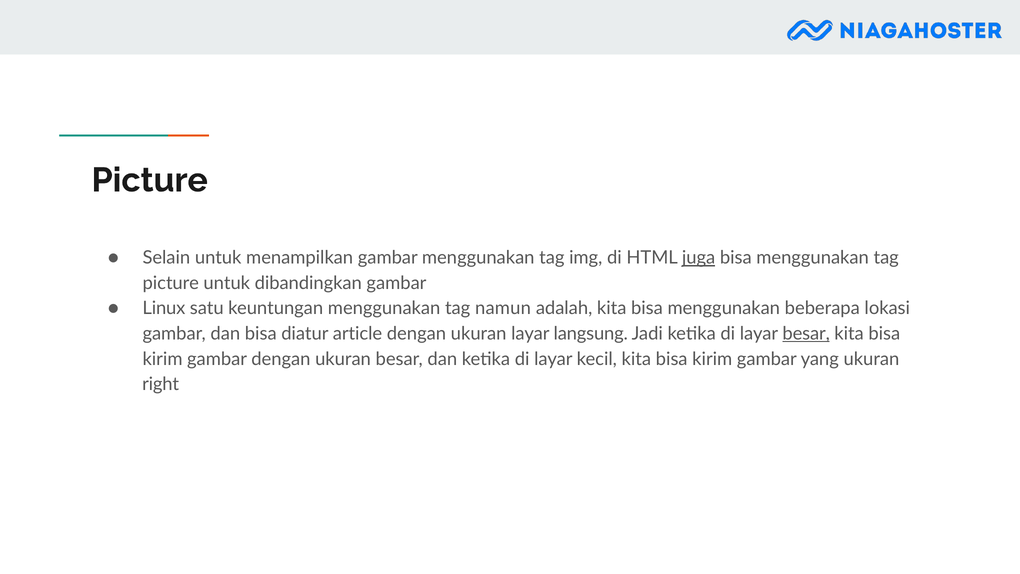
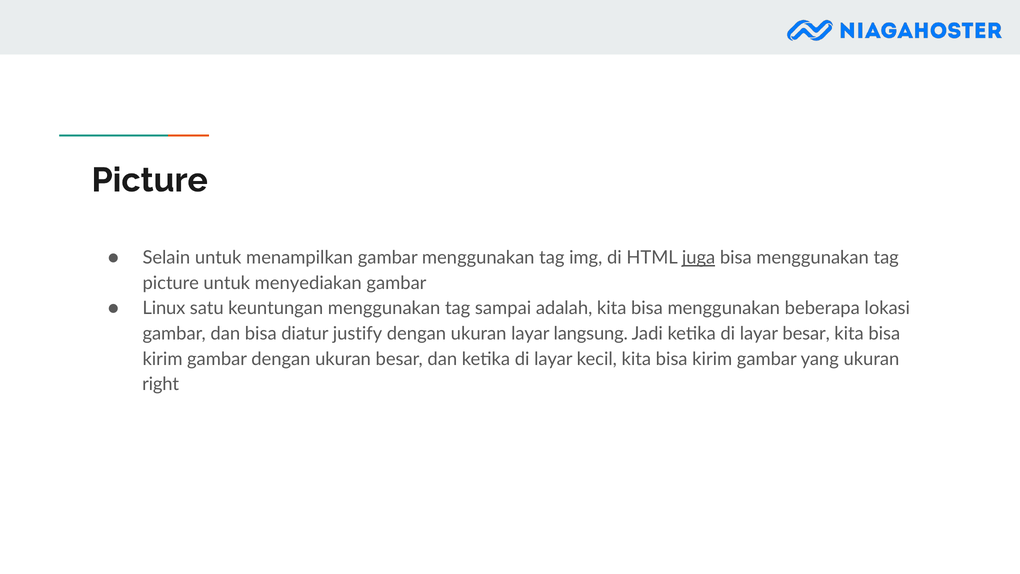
dibandingkan: dibandingkan -> menyediakan
namun: namun -> sampai
article: article -> justify
besar at (806, 334) underline: present -> none
